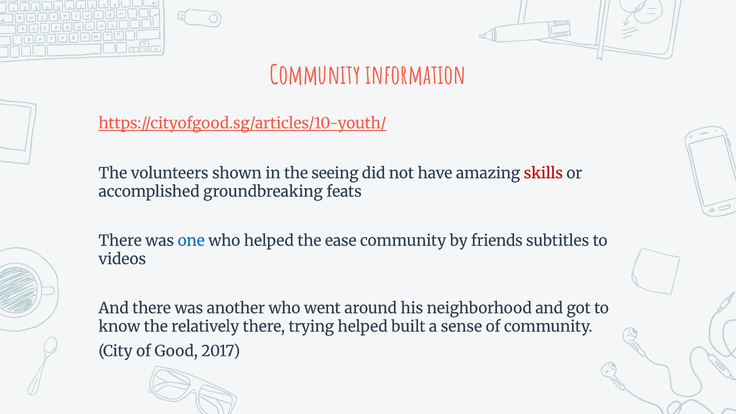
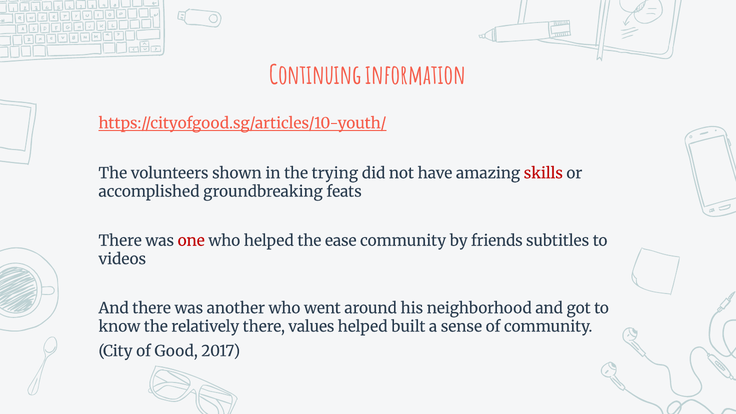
Community at (315, 76): Community -> Continuing
seeing: seeing -> trying
one colour: blue -> red
trying: trying -> values
